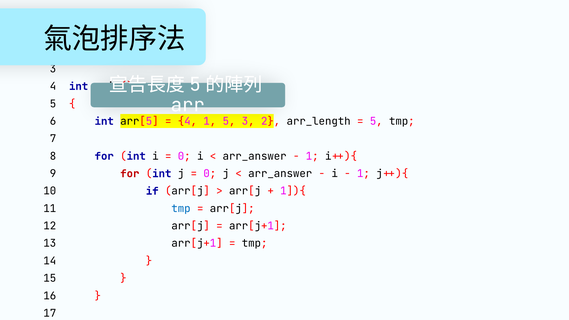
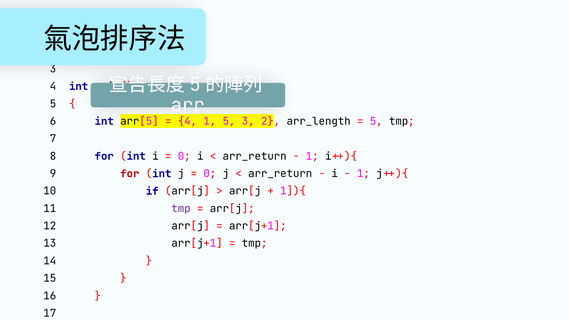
arr_answer at (255, 156): arr_answer -> arr_return
arr_answer at (280, 174): arr_answer -> arr_return
tmp at (181, 209) colour: blue -> purple
